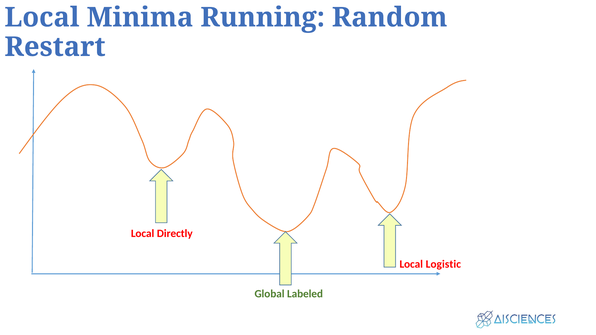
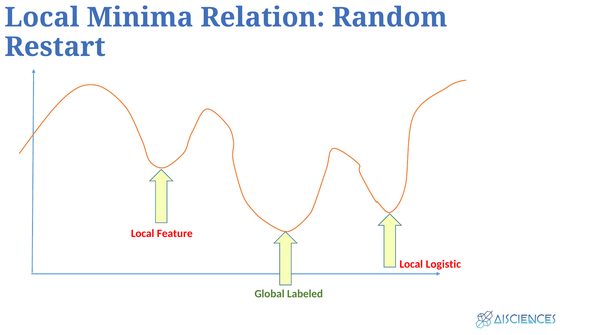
Running: Running -> Relation
Directly: Directly -> Feature
